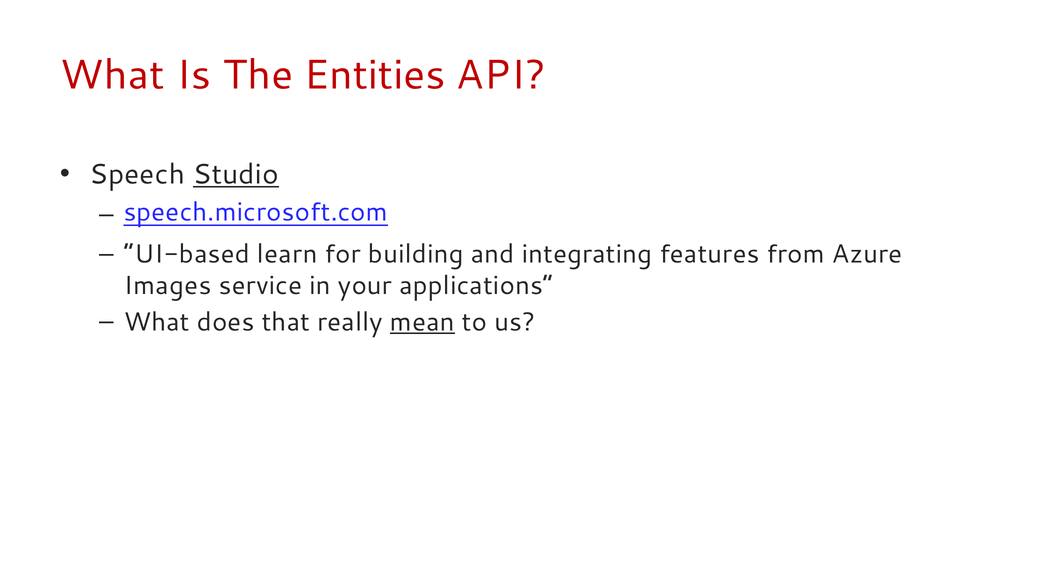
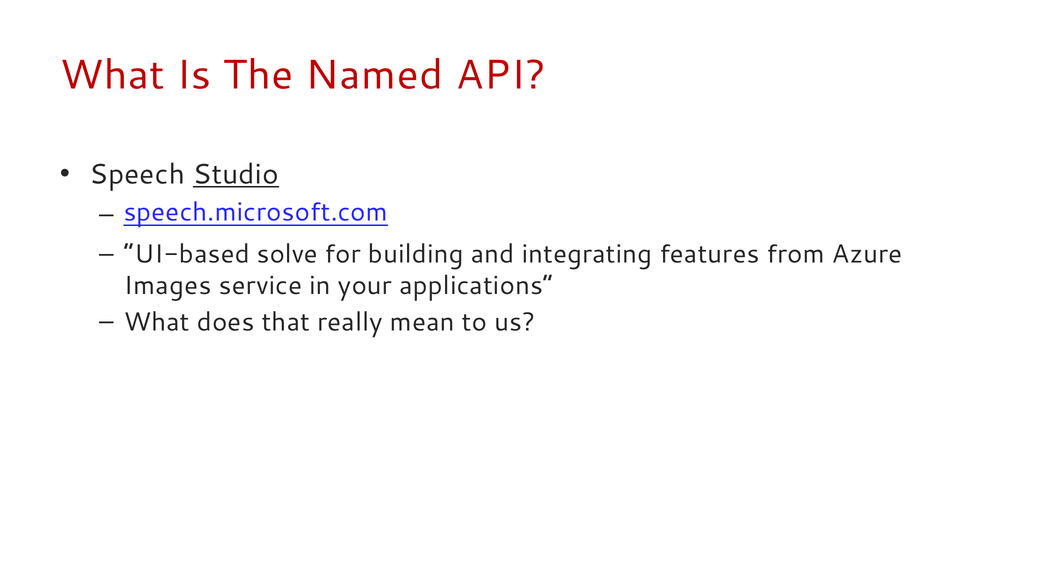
Entities: Entities -> Named
learn: learn -> solve
mean underline: present -> none
